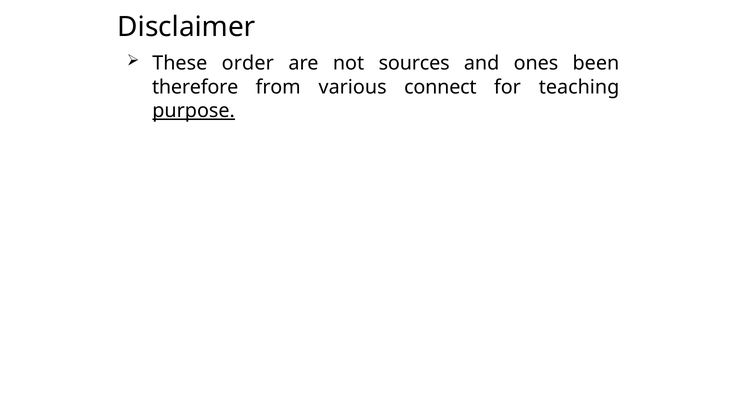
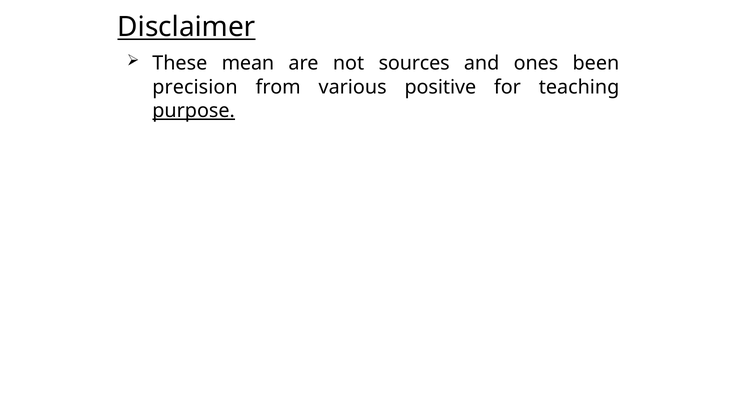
Disclaimer underline: none -> present
order: order -> mean
therefore: therefore -> precision
connect: connect -> positive
